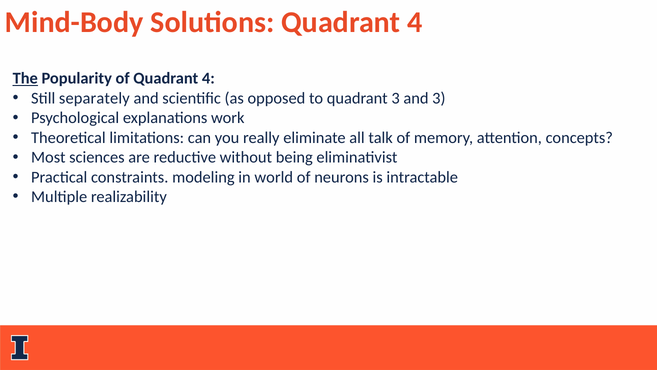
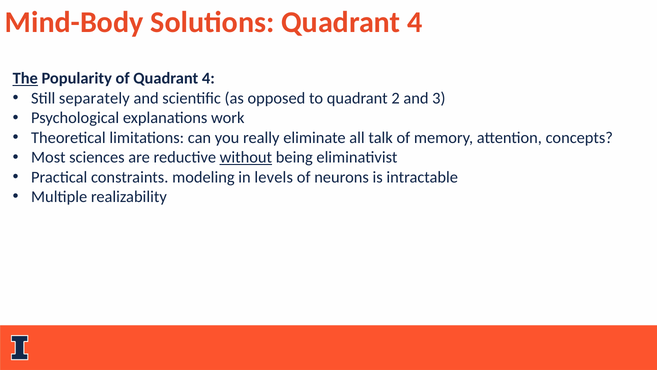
quadrant 3: 3 -> 2
without underline: none -> present
world: world -> levels
